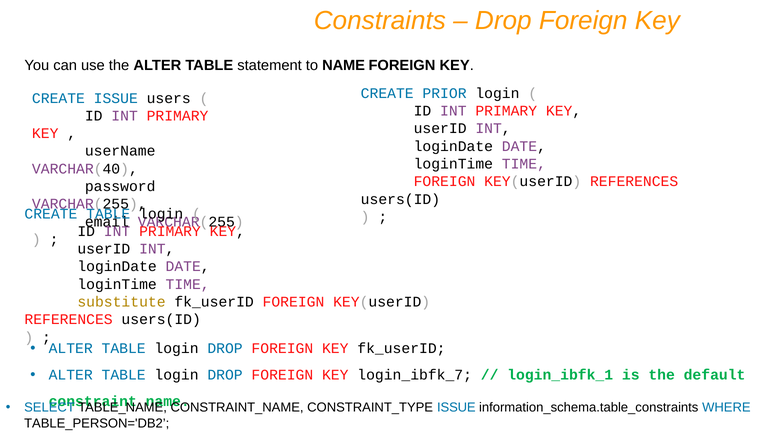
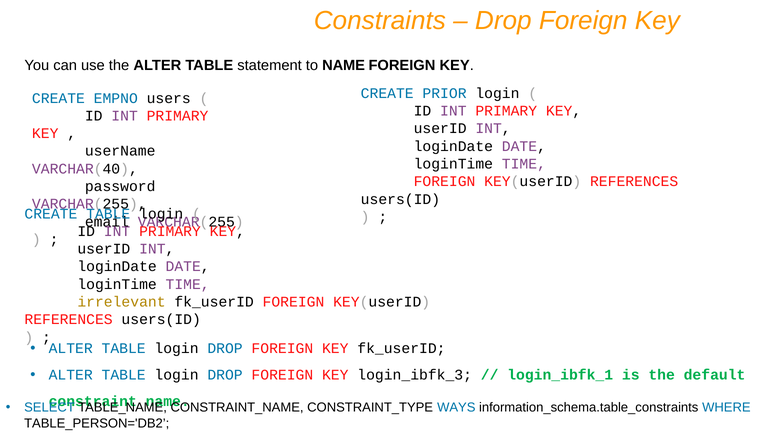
CREATE ISSUE: ISSUE -> EMPNO
substitute: substitute -> irrelevant
login_ibfk_7: login_ibfk_7 -> login_ibfk_3
CONSTRAINT_TYPE ISSUE: ISSUE -> WAYS
